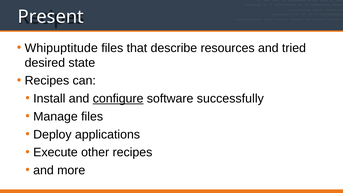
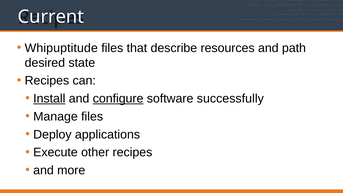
Present: Present -> Current
tried: tried -> path
Install underline: none -> present
